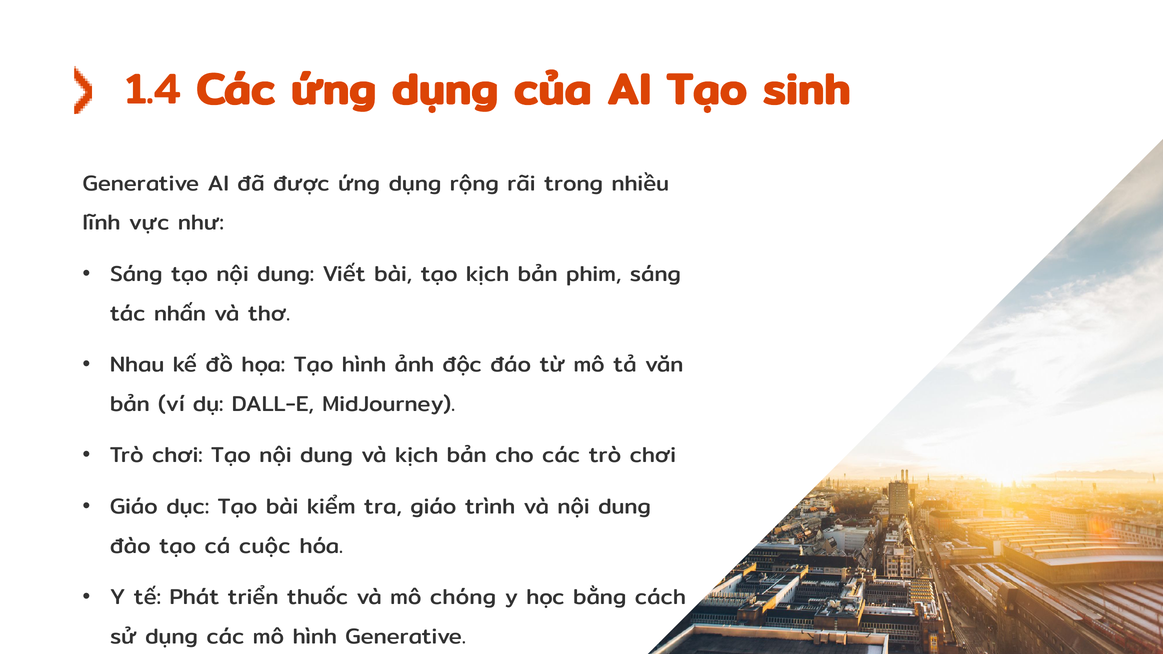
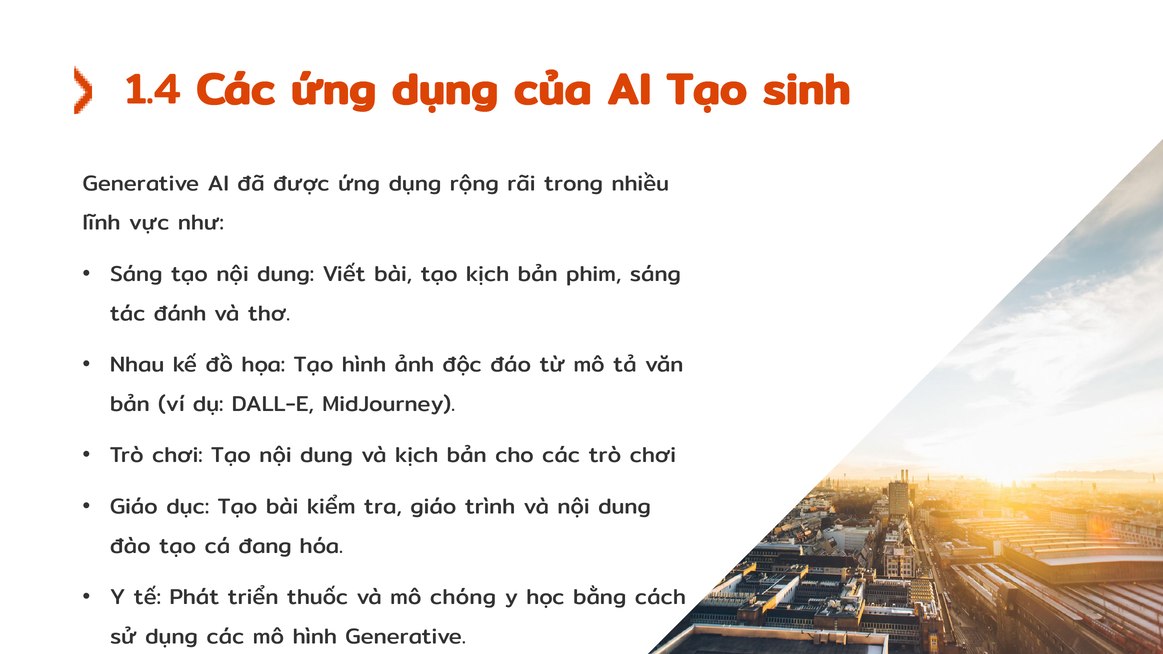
nhấn: nhấn -> đánh
cuộc: cuộc -> đang
